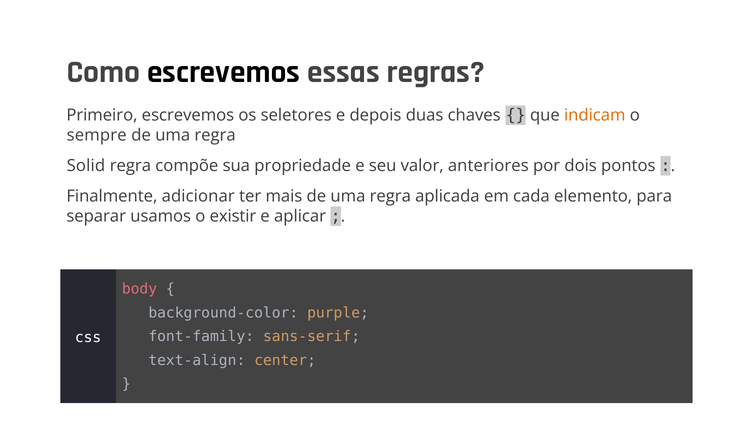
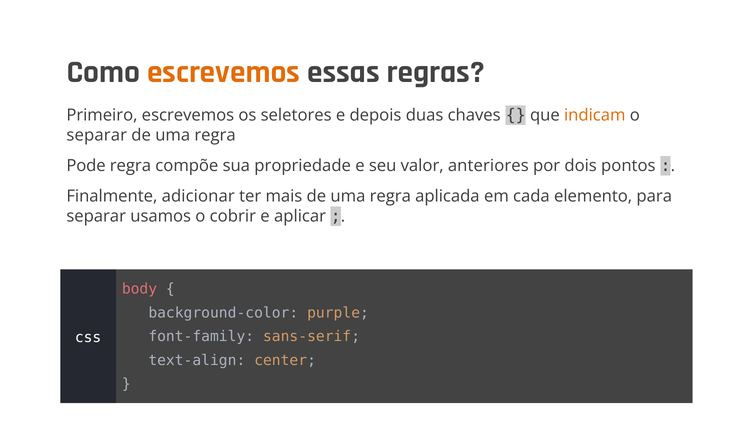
escrevemos at (224, 72) colour: black -> orange
sempre at (97, 135): sempre -> separar
Solid: Solid -> Pode
existir: existir -> cobrir
